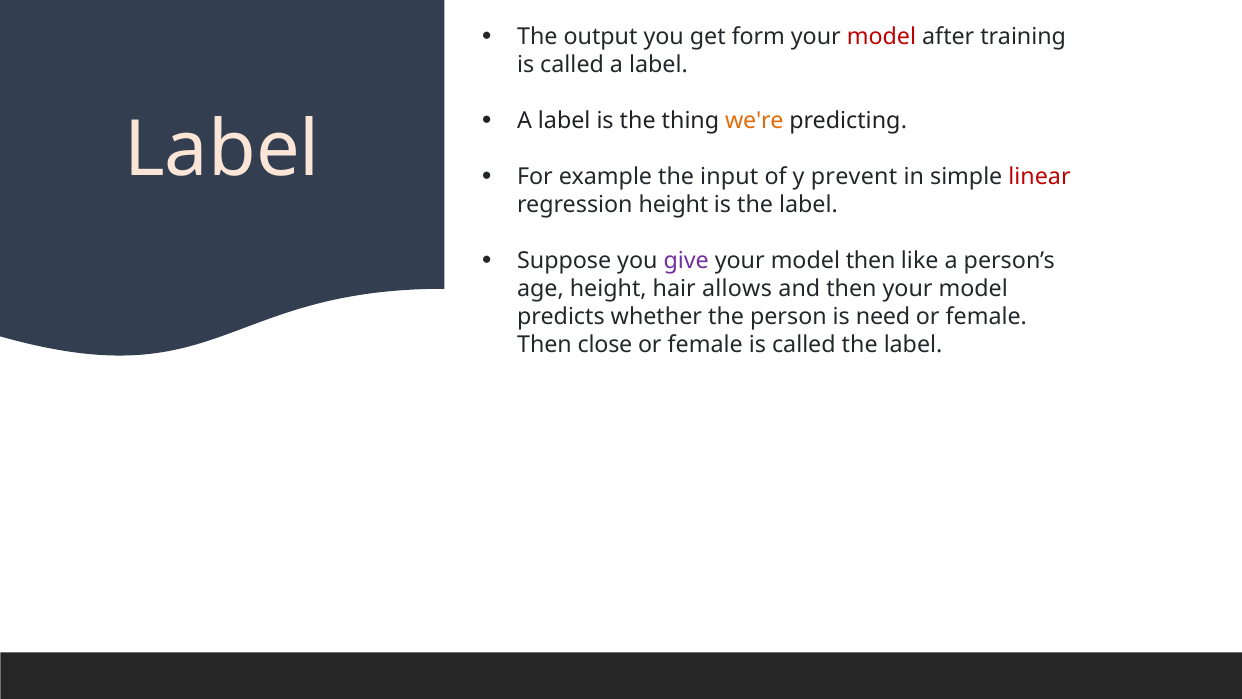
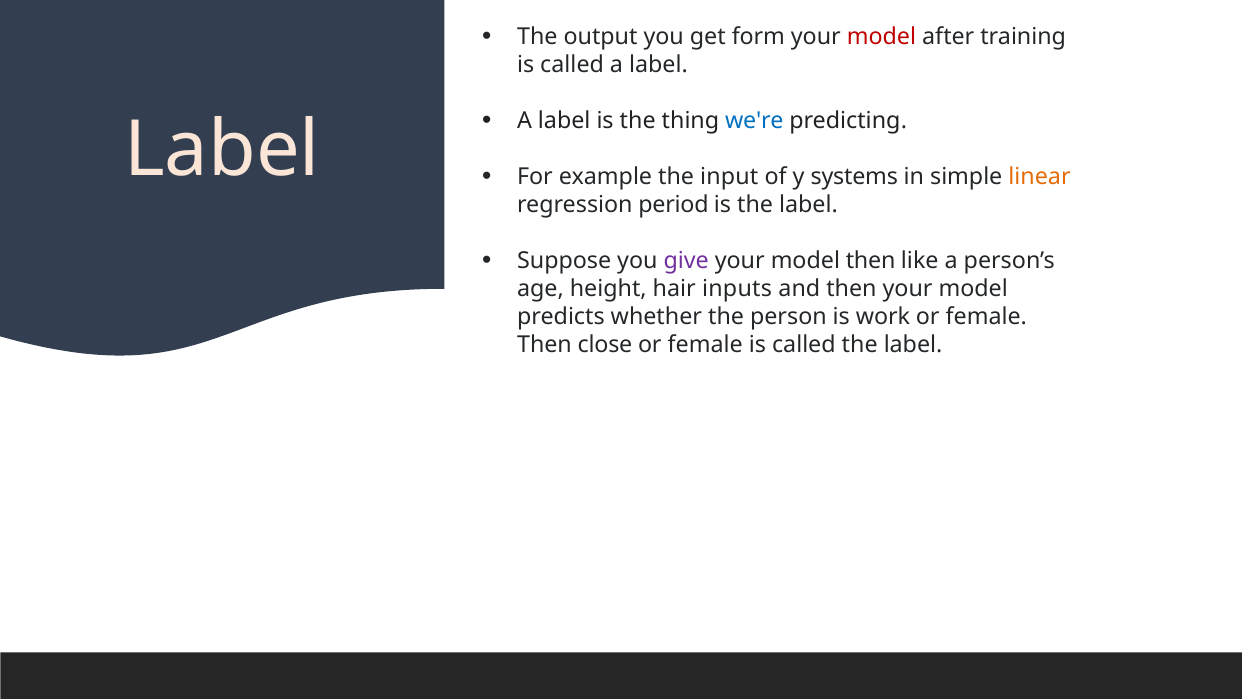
we're colour: orange -> blue
prevent: prevent -> systems
linear colour: red -> orange
regression height: height -> period
allows: allows -> inputs
need: need -> work
